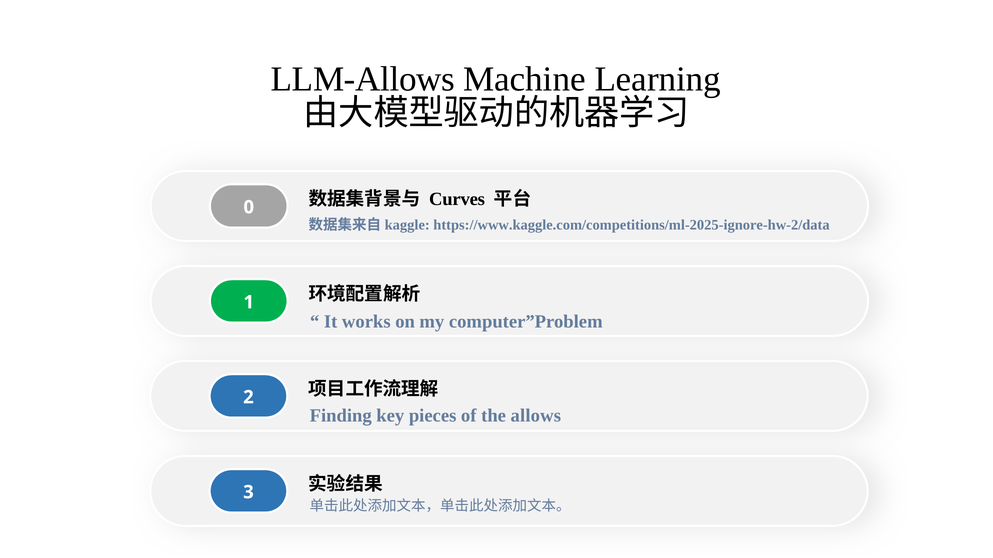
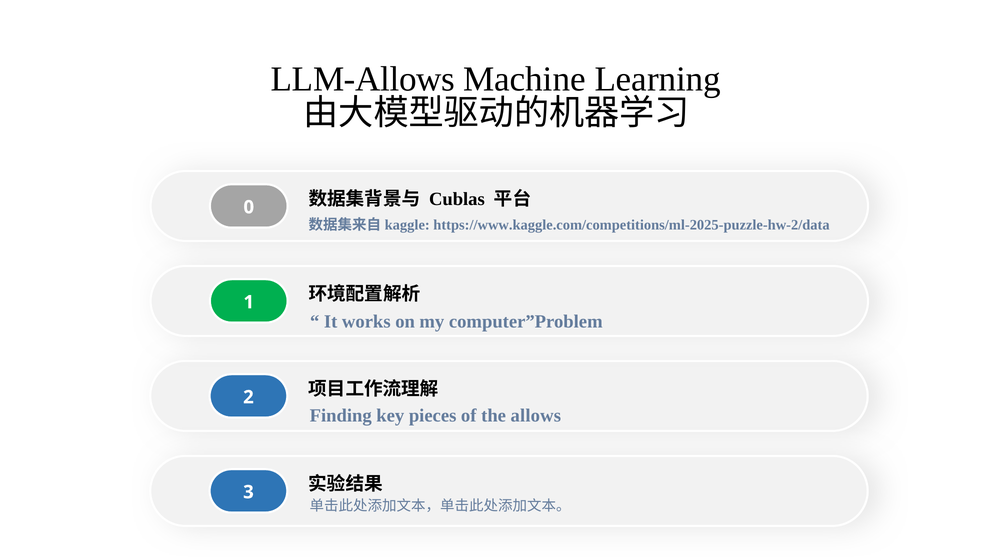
Curves: Curves -> Cublas
https://www.kaggle.com/competitions/ml-2025-ignore-hw-2/data: https://www.kaggle.com/competitions/ml-2025-ignore-hw-2/data -> https://www.kaggle.com/competitions/ml-2025-puzzle-hw-2/data
